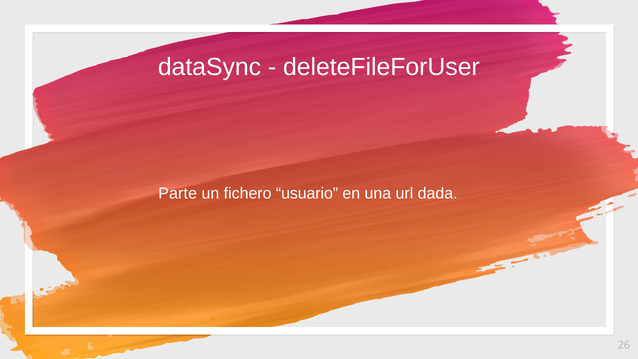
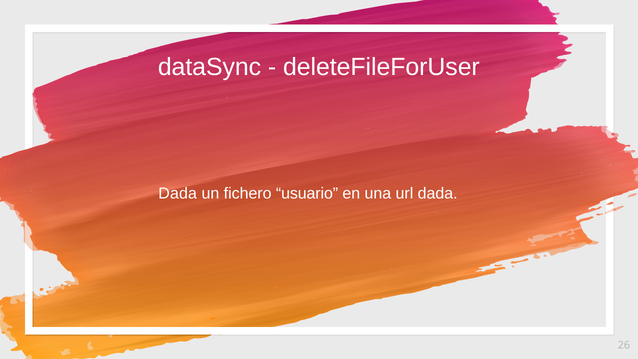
Parte at (178, 194): Parte -> Dada
